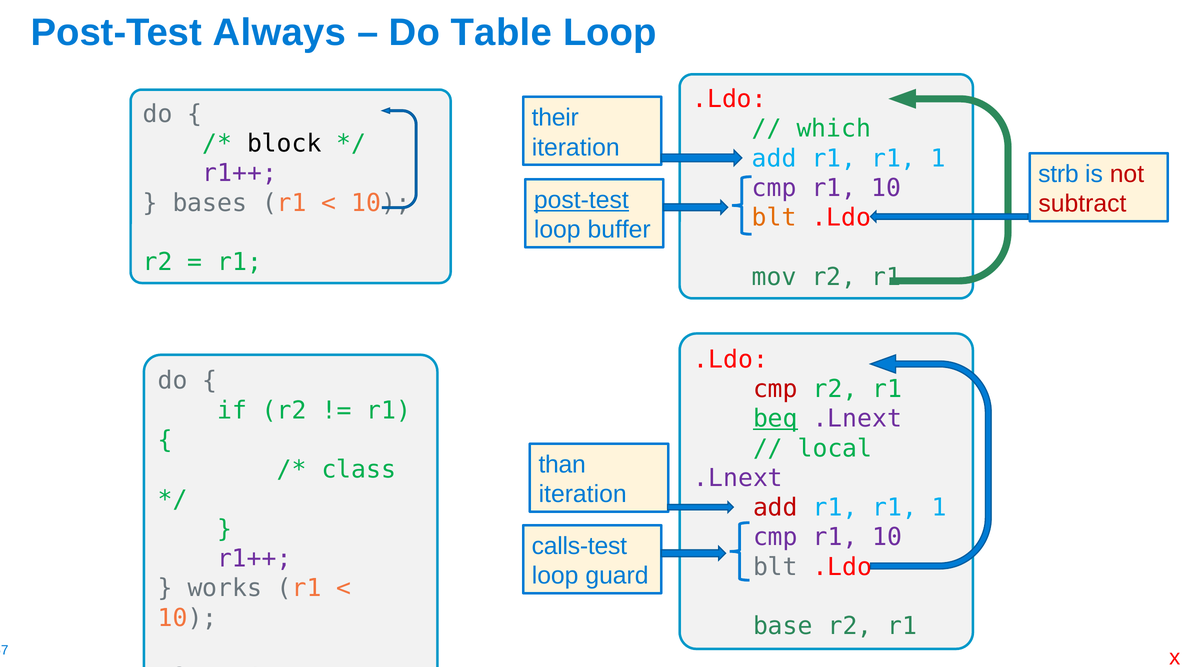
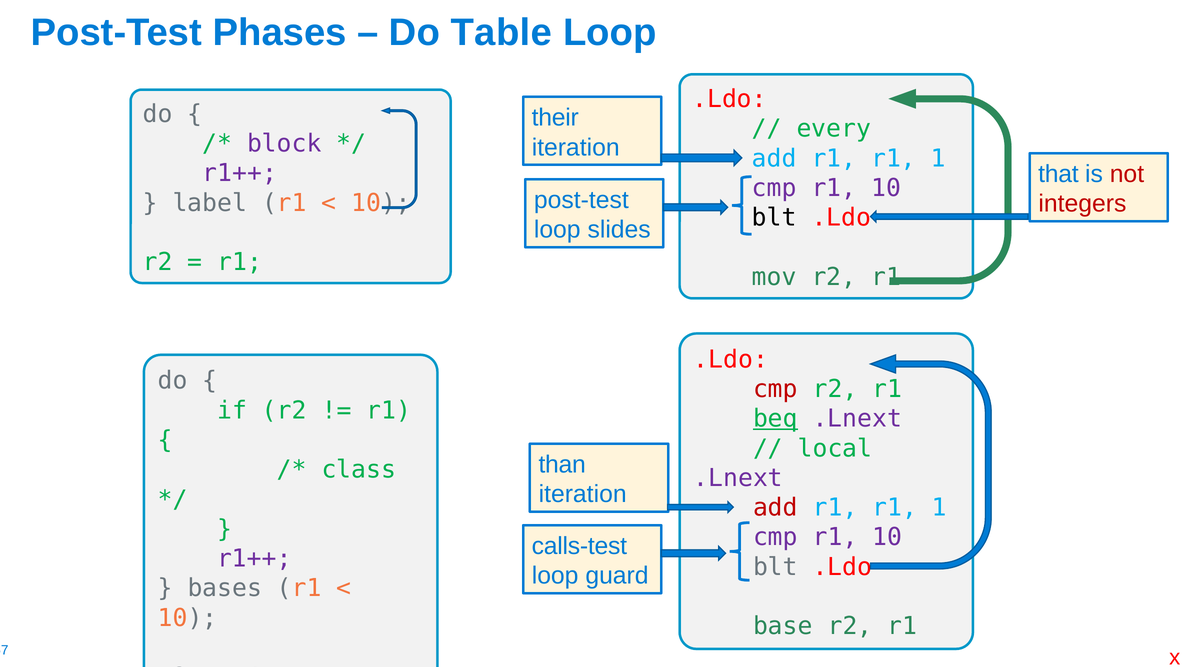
Always: Always -> Phases
which: which -> every
block colour: black -> purple
strb: strb -> that
post-test at (581, 200) underline: present -> none
bases: bases -> label
subtract: subtract -> integers
blt at (774, 218) colour: orange -> black
buffer: buffer -> slides
works: works -> bases
